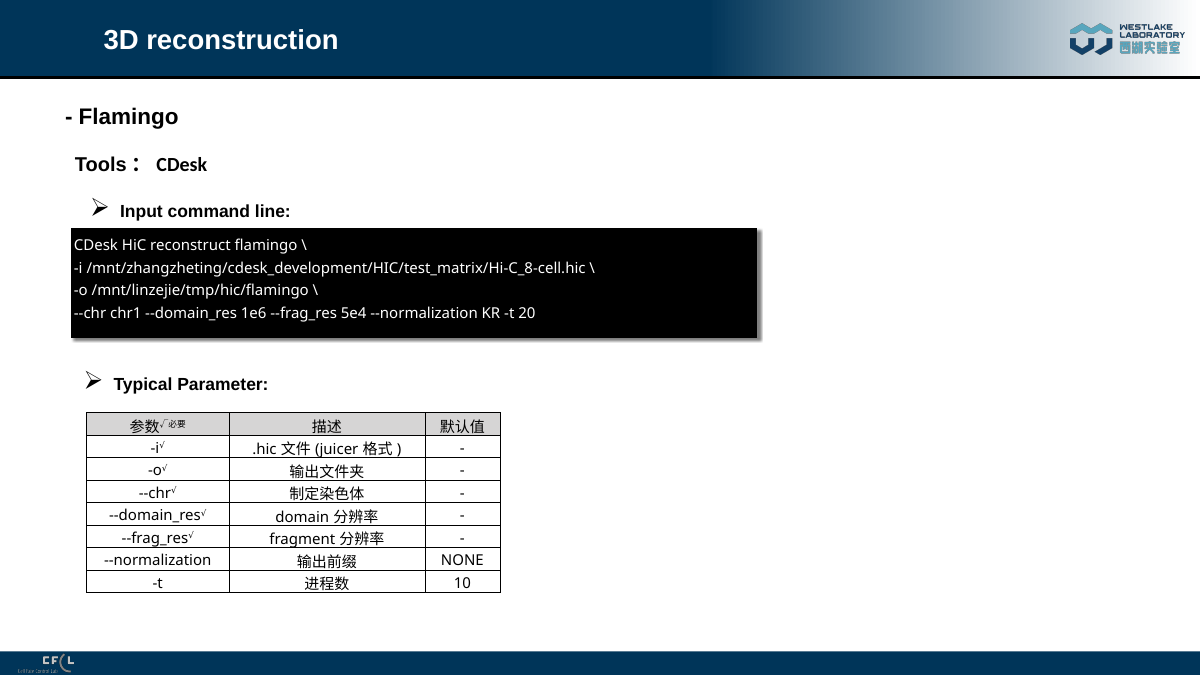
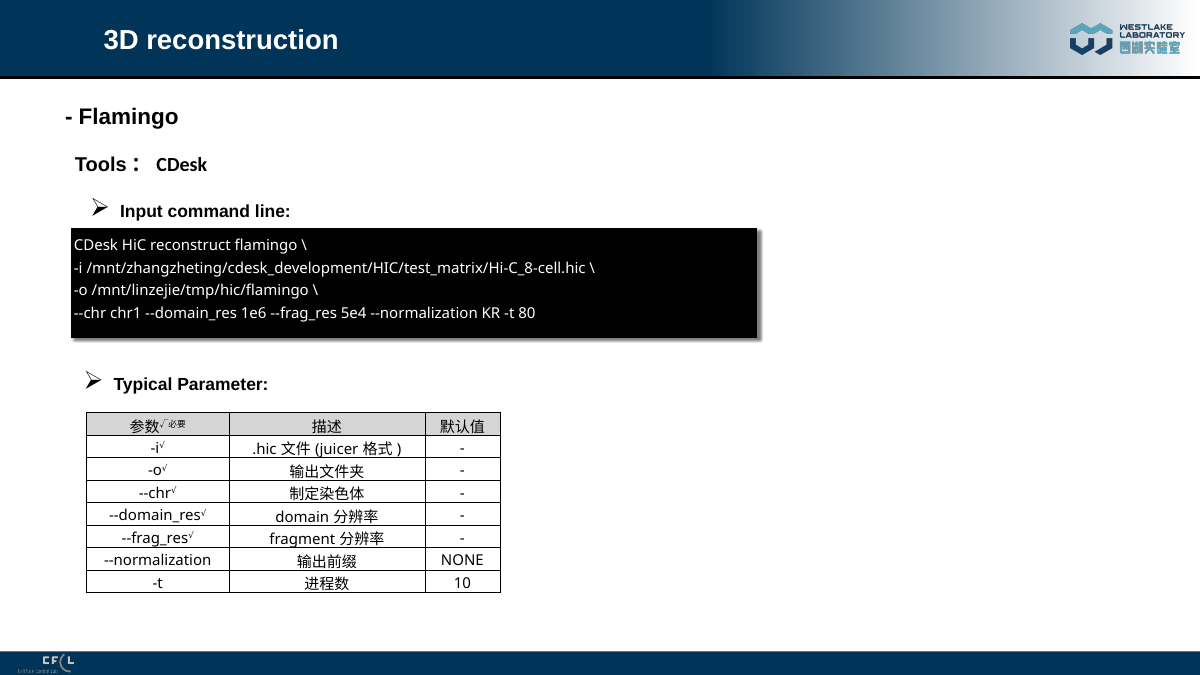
20: 20 -> 80
